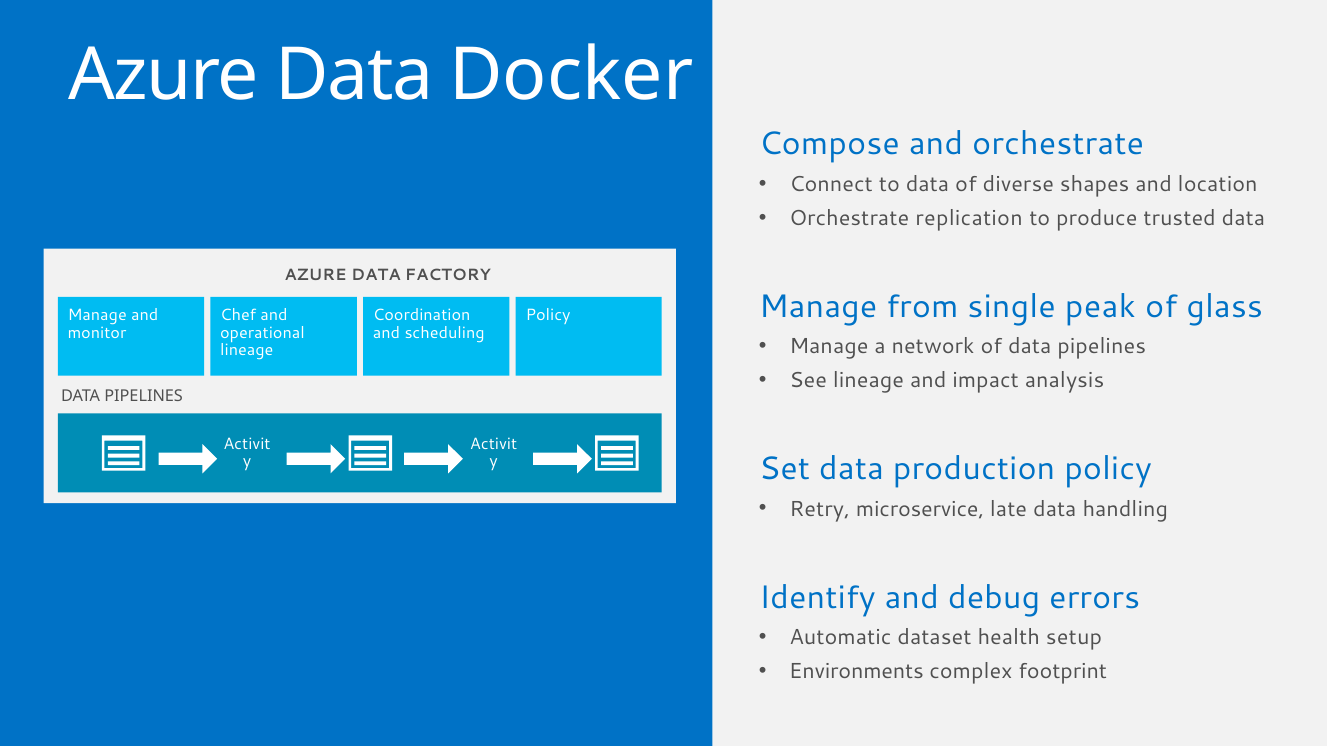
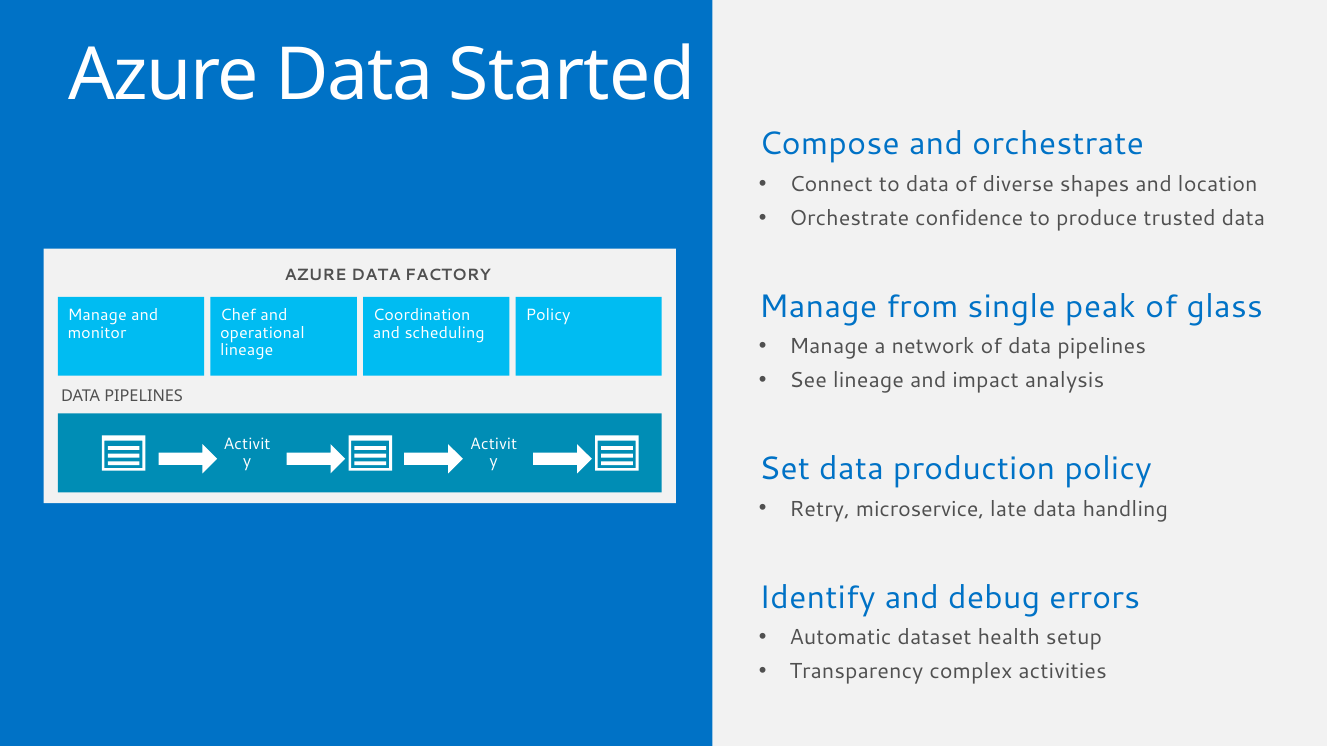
Docker: Docker -> Started
replication: replication -> confidence
Environments: Environments -> Transparency
footprint: footprint -> activities
